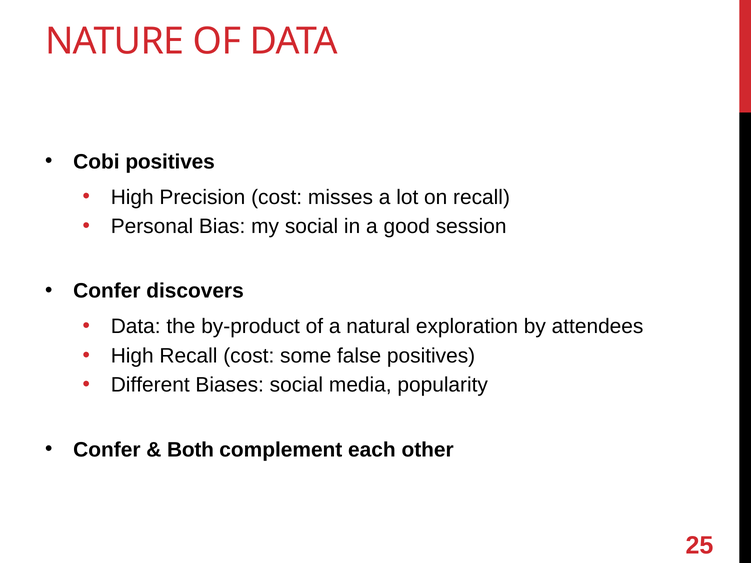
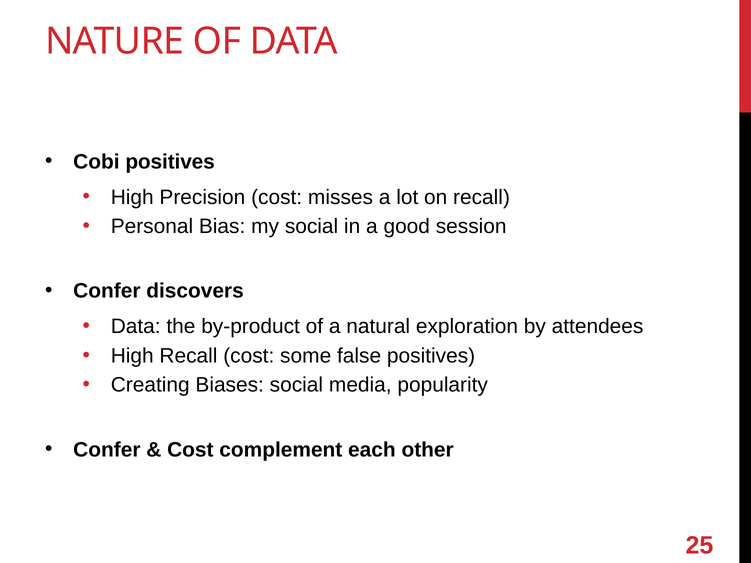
Different: Different -> Creating
Both at (190, 450): Both -> Cost
